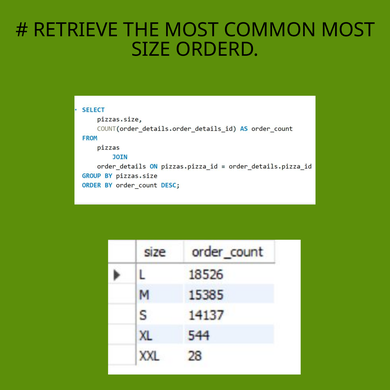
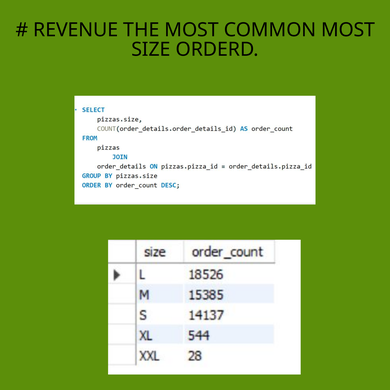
RETRIEVE: RETRIEVE -> REVENUE
